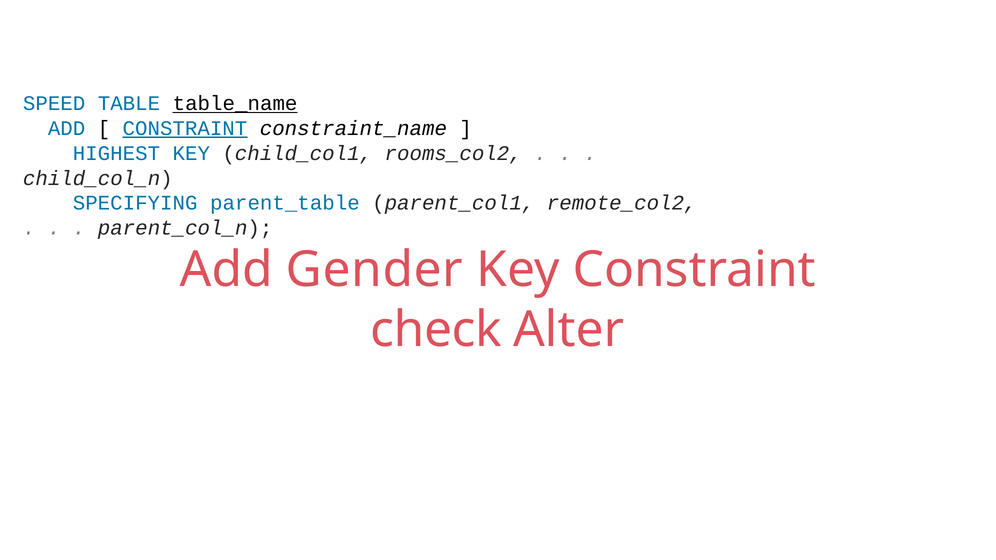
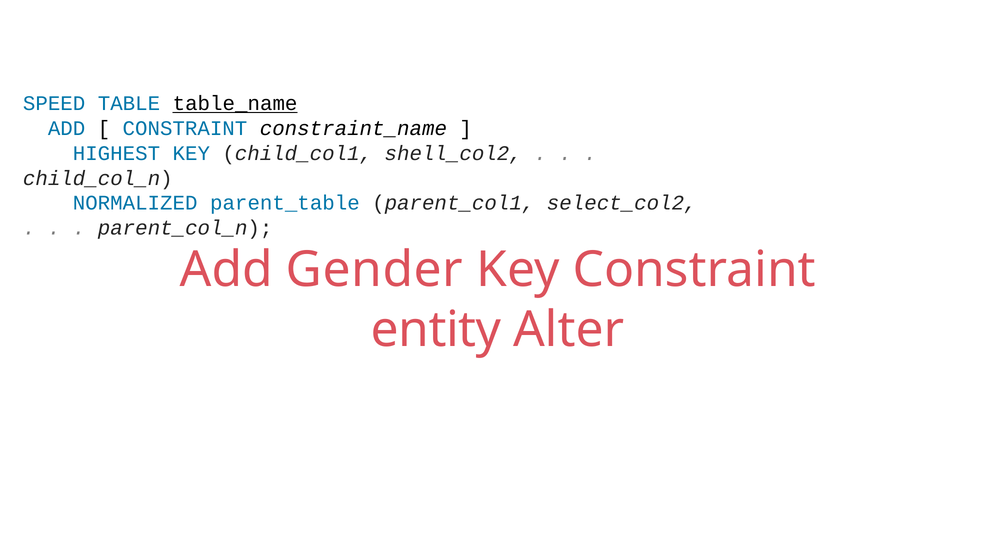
CONSTRAINT at (185, 128) underline: present -> none
rooms_col2: rooms_col2 -> shell_col2
SPECIFYING: SPECIFYING -> NORMALIZED
remote_col2: remote_col2 -> select_col2
check: check -> entity
